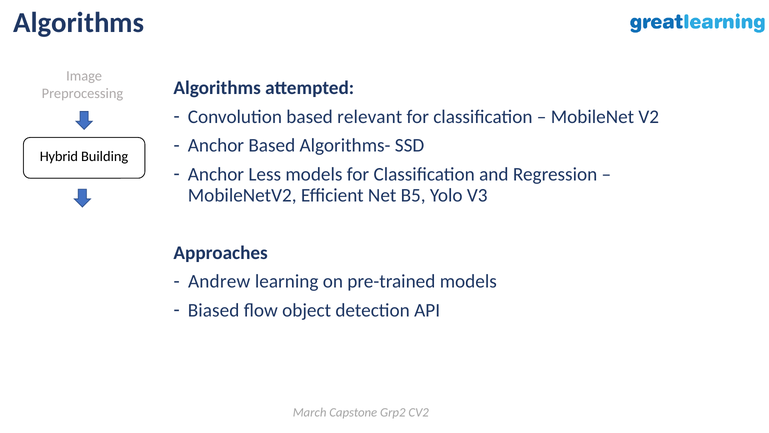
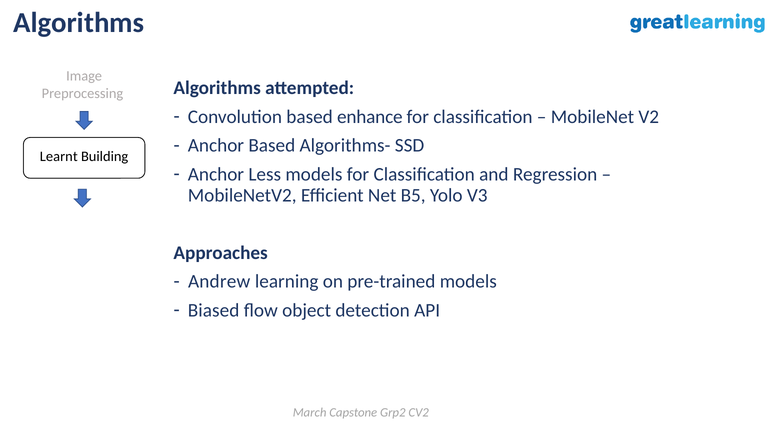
relevant: relevant -> enhance
Hybrid: Hybrid -> Learnt
